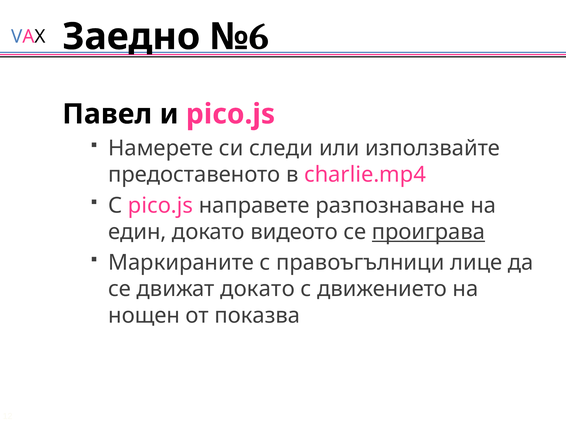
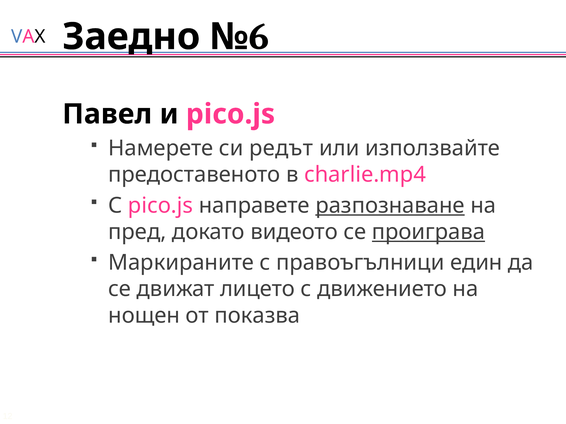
следи: следи -> редът
разпознаване underline: none -> present
един: един -> пред
лице: лице -> един
движат докато: докато -> лицето
